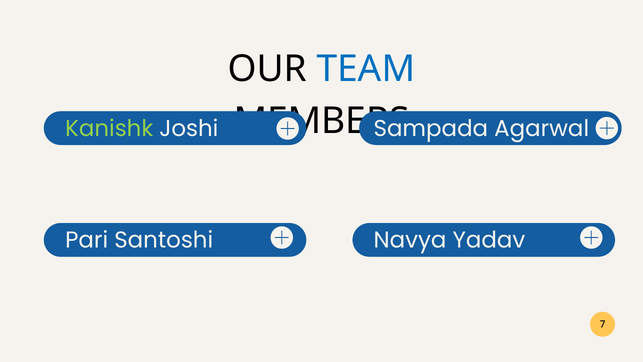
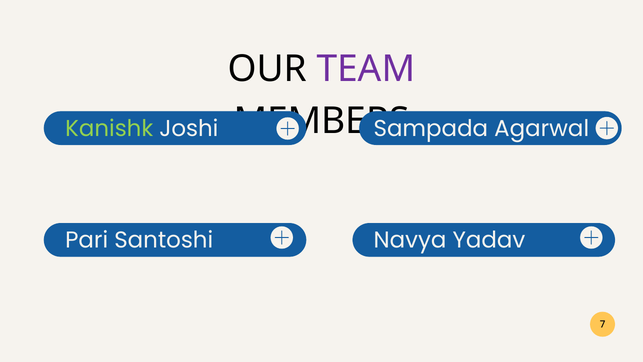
TEAM colour: blue -> purple
